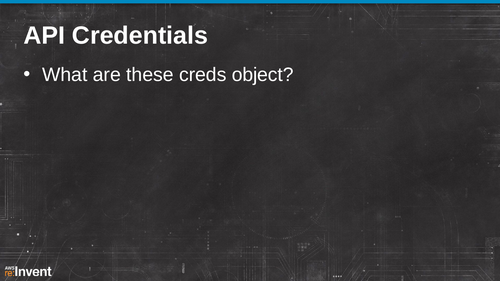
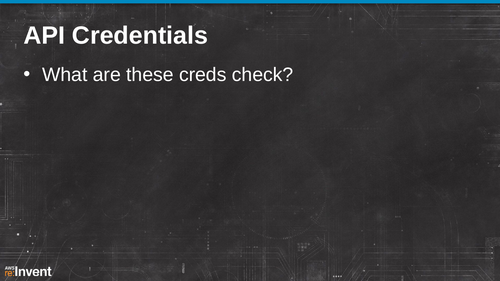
object: object -> check
